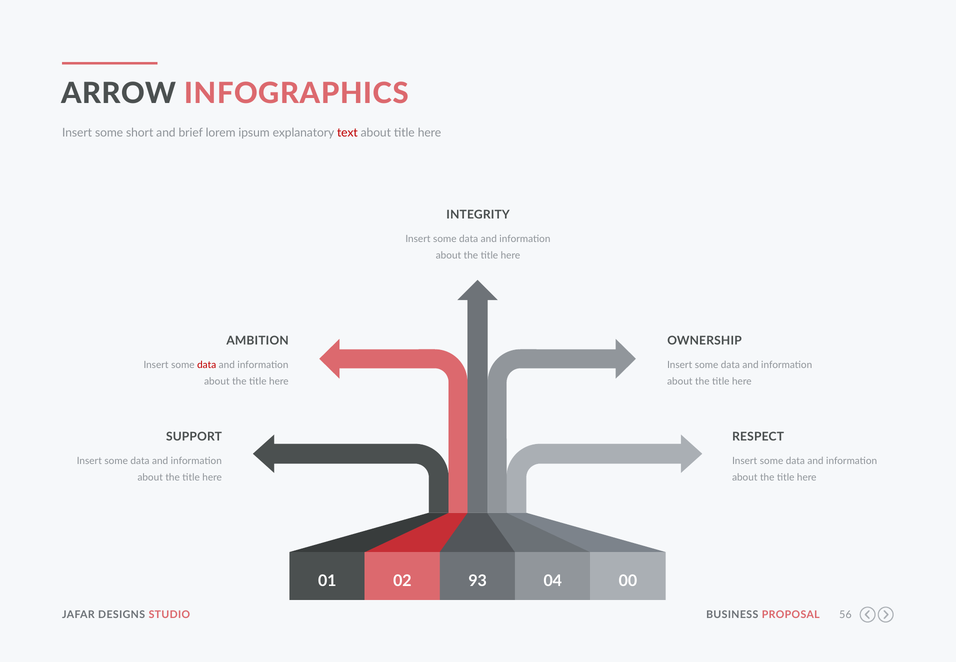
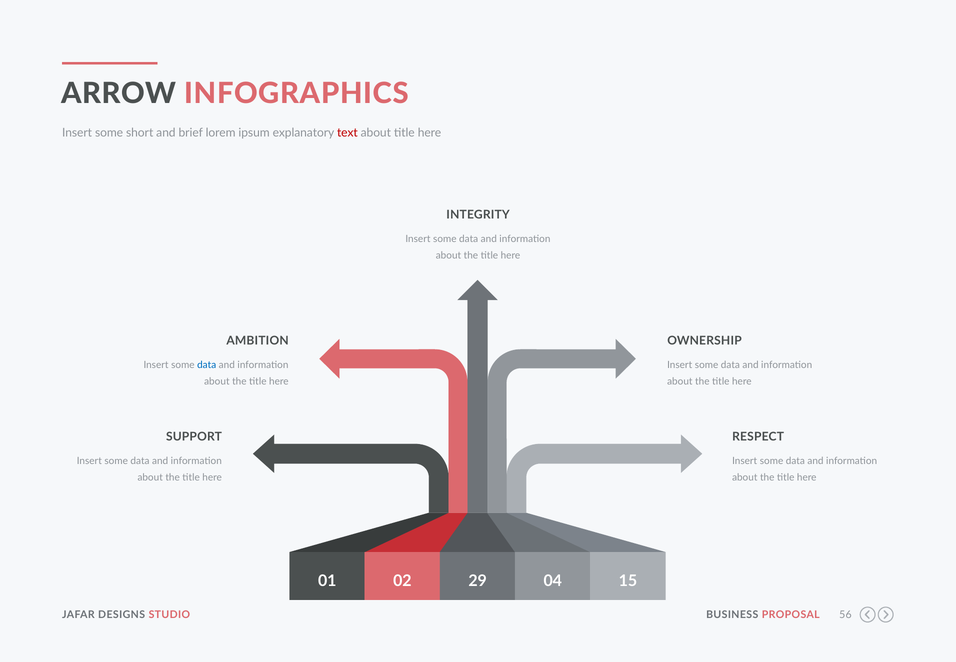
data at (207, 365) colour: red -> blue
93: 93 -> 29
00: 00 -> 15
